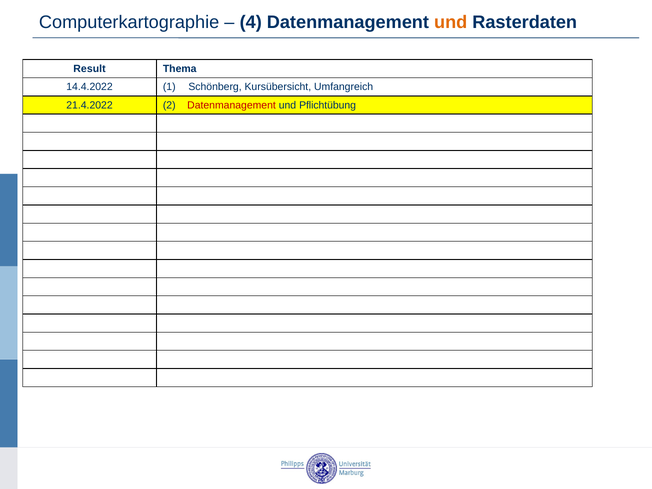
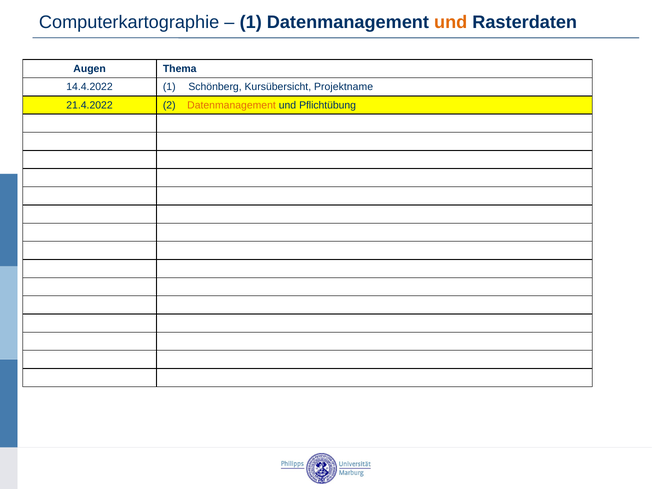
4 at (251, 22): 4 -> 1
Result: Result -> Augen
Umfangreich: Umfangreich -> Projektname
Datenmanagement at (232, 105) colour: red -> orange
